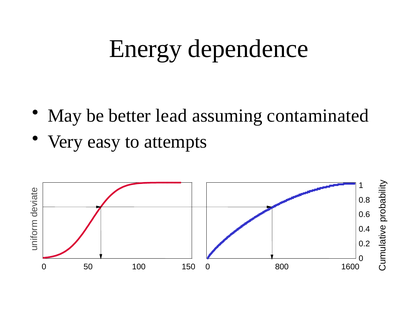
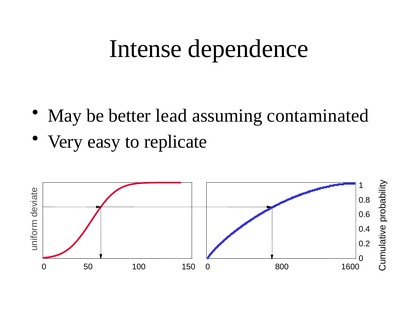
Energy: Energy -> Intense
attempts: attempts -> replicate
